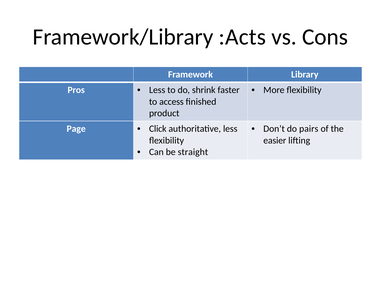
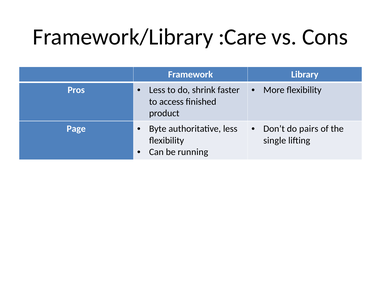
:Acts: :Acts -> :Care
Click: Click -> Byte
easier: easier -> single
straight: straight -> running
